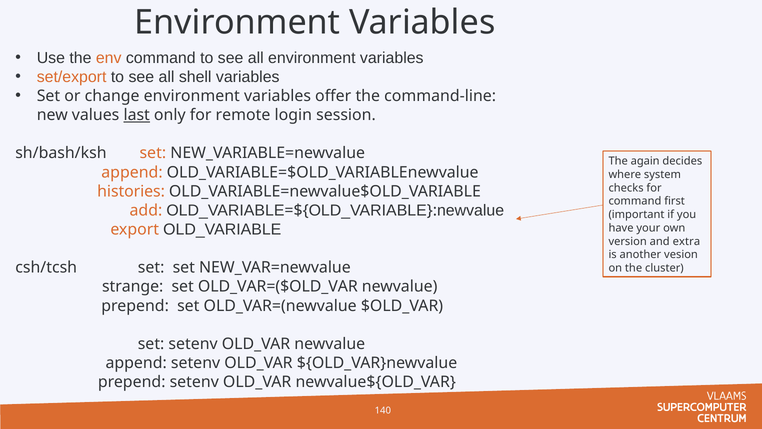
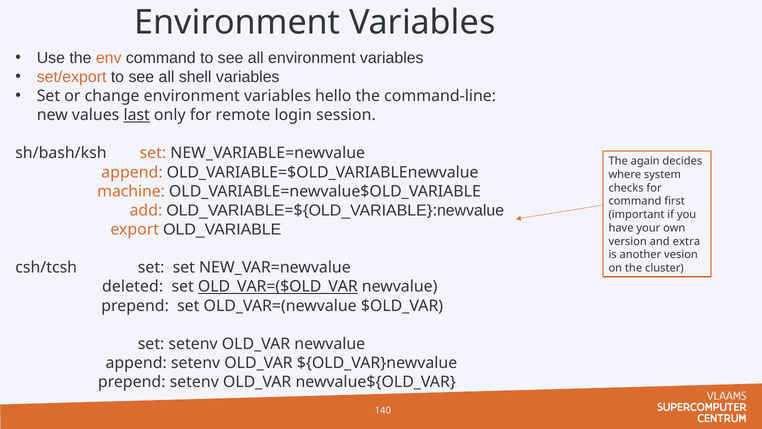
offer: offer -> hello
histories: histories -> machine
strange: strange -> deleted
OLD_VAR=($OLD_VAR underline: none -> present
